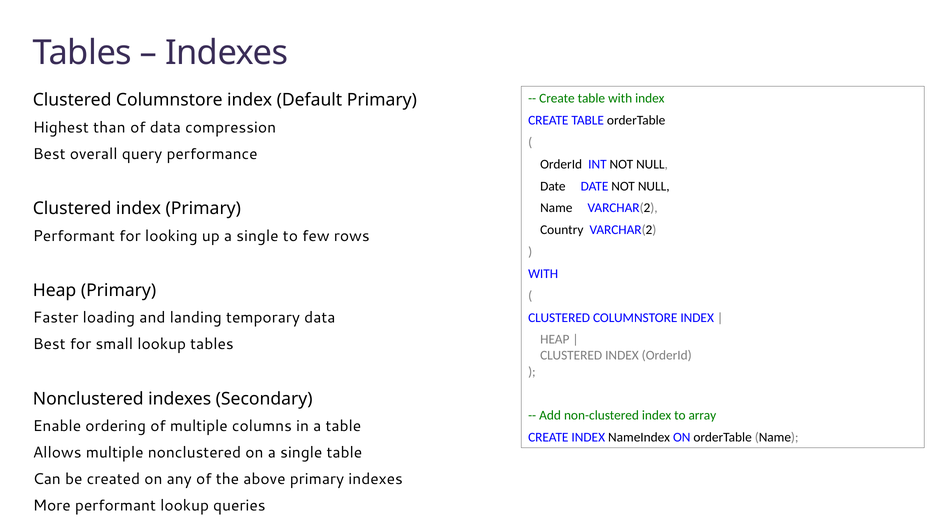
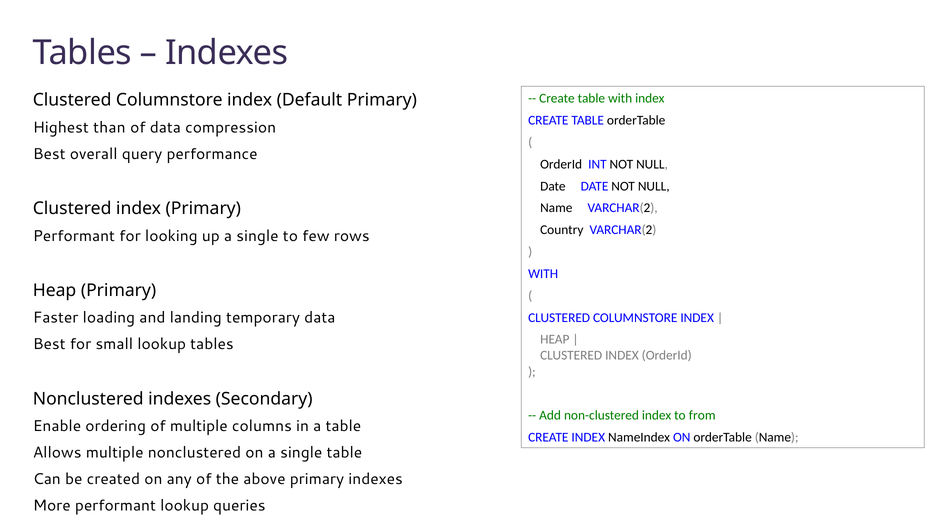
array: array -> from
